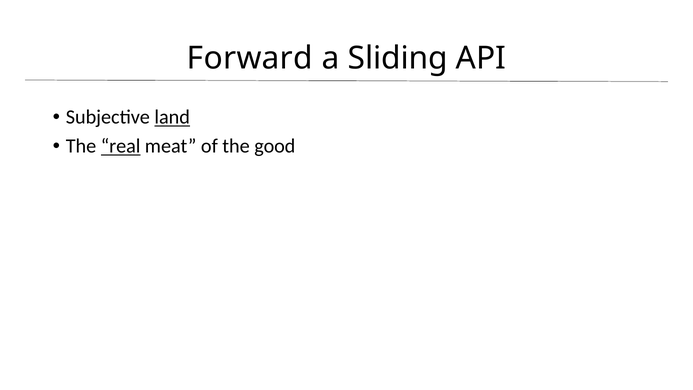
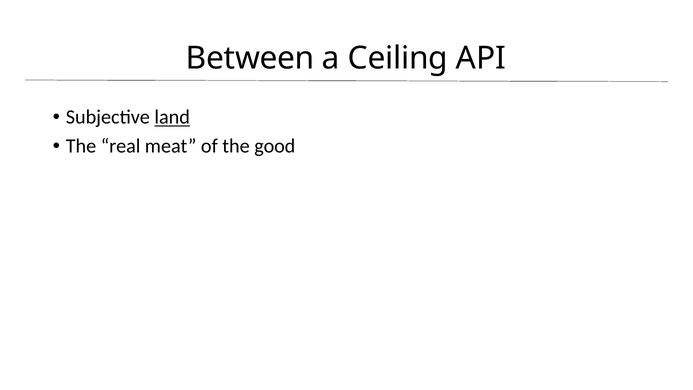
Forward: Forward -> Between
Sliding: Sliding -> Ceiling
real underline: present -> none
